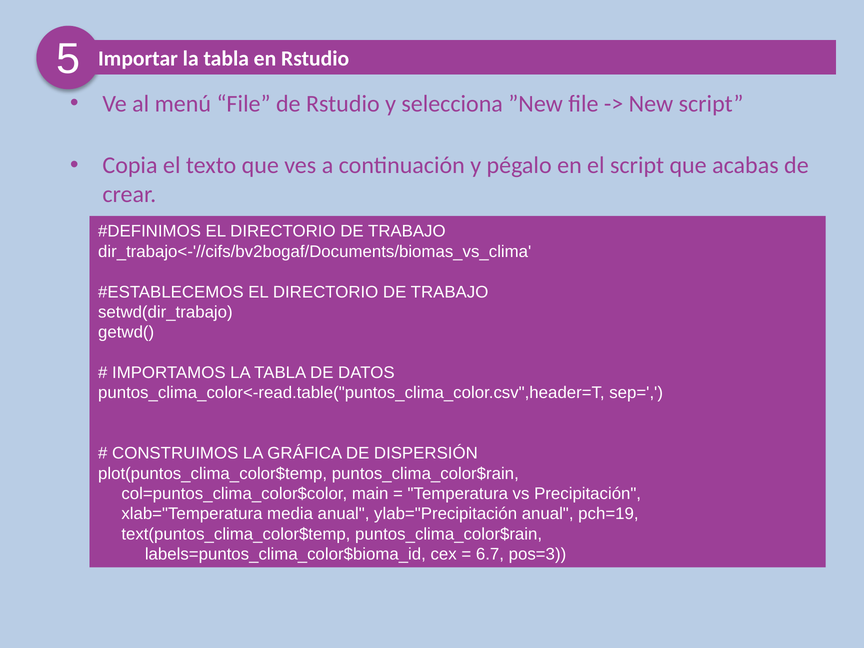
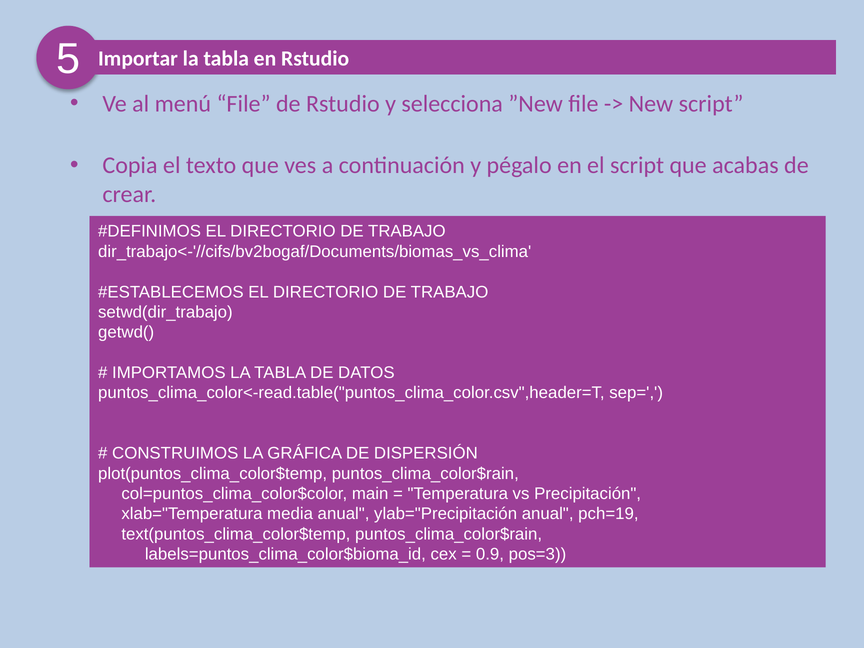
6.7: 6.7 -> 0.9
